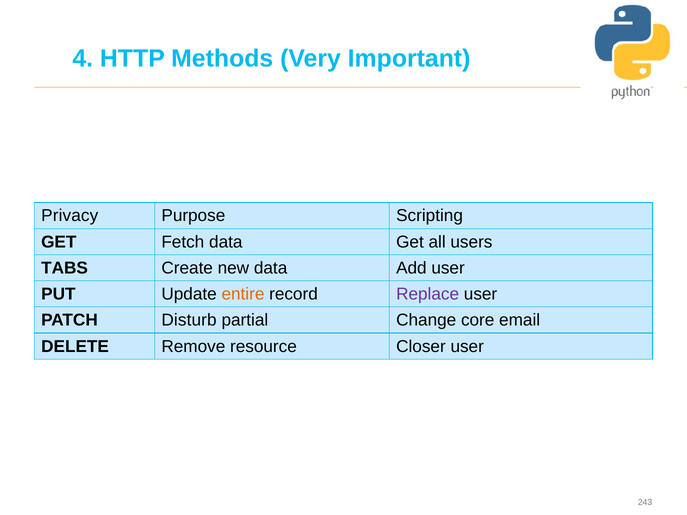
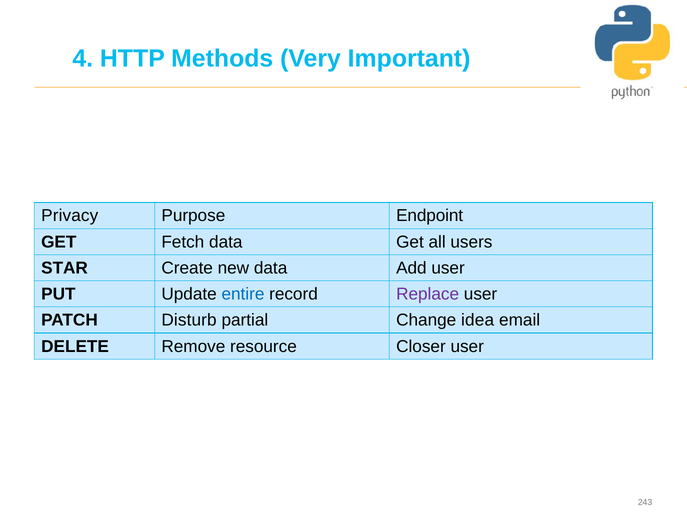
Scripting: Scripting -> Endpoint
TABS: TABS -> STAR
entire colour: orange -> blue
core: core -> idea
